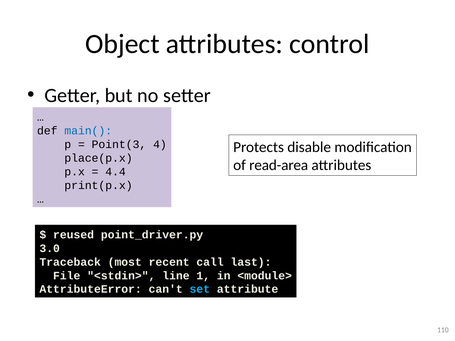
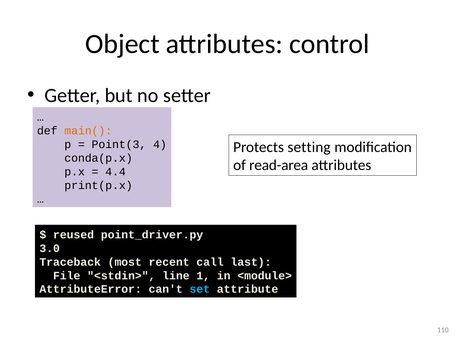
main( colour: blue -> orange
disable: disable -> setting
place(p.x: place(p.x -> conda(p.x
